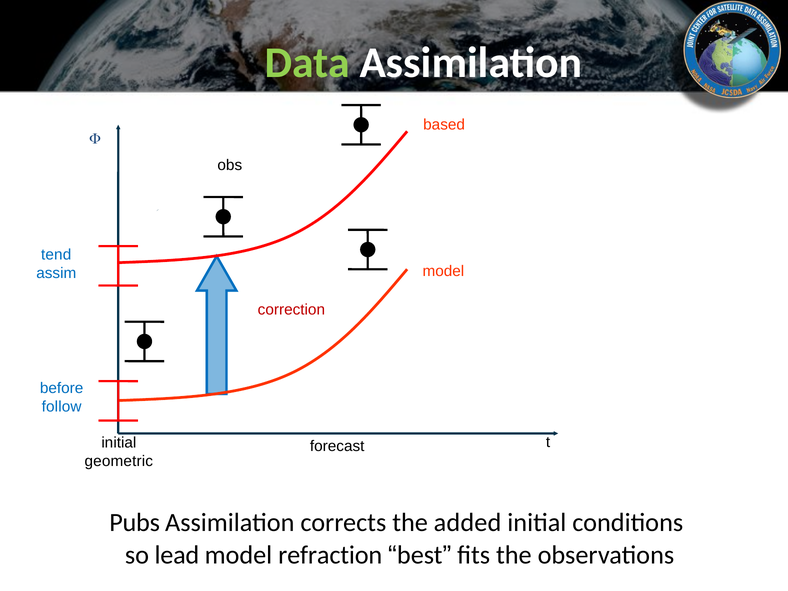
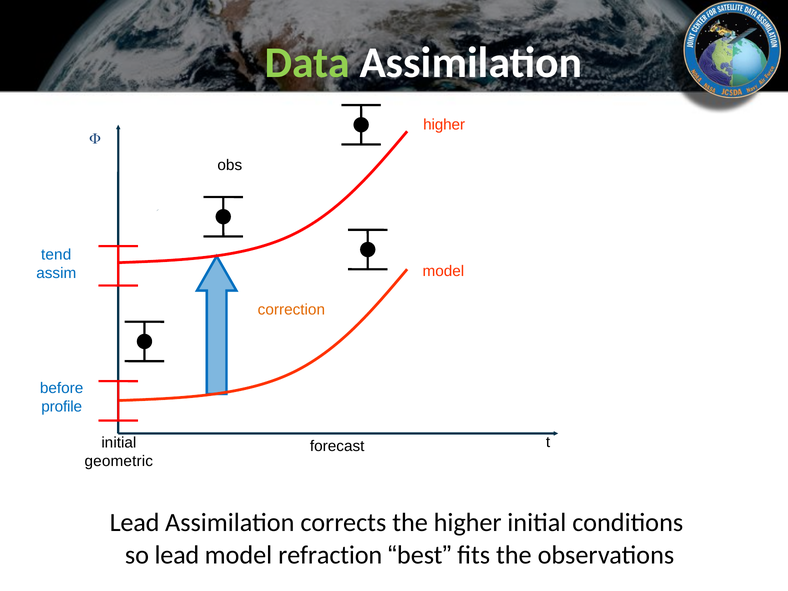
based at (444, 125): based -> higher
correction colour: red -> orange
follow: follow -> profile
Pubs at (135, 523): Pubs -> Lead
the added: added -> higher
